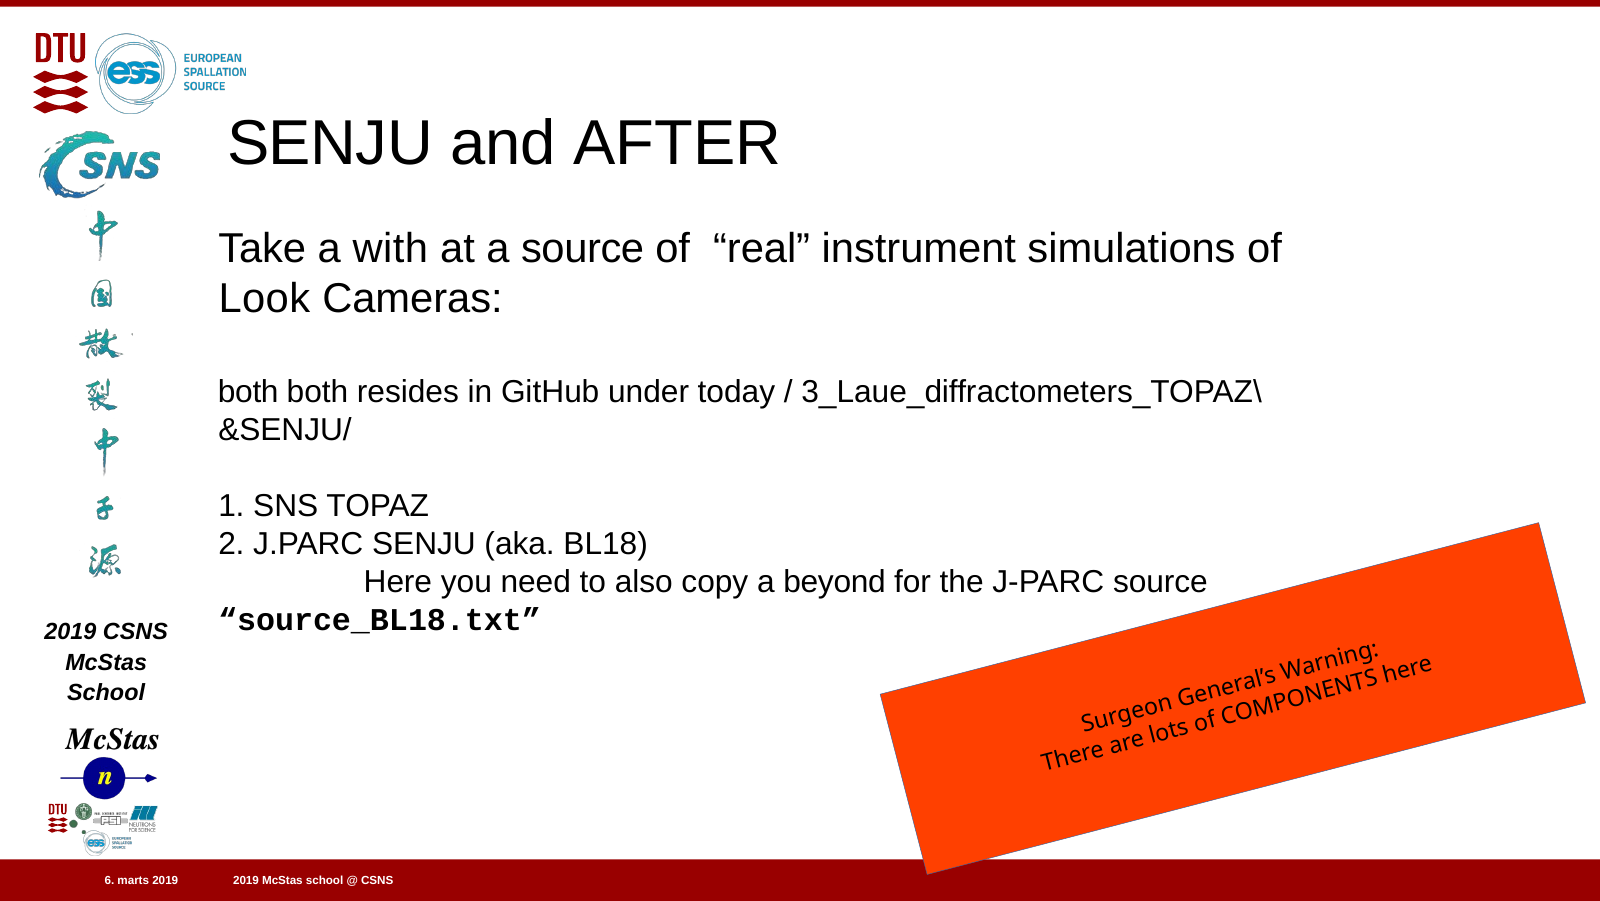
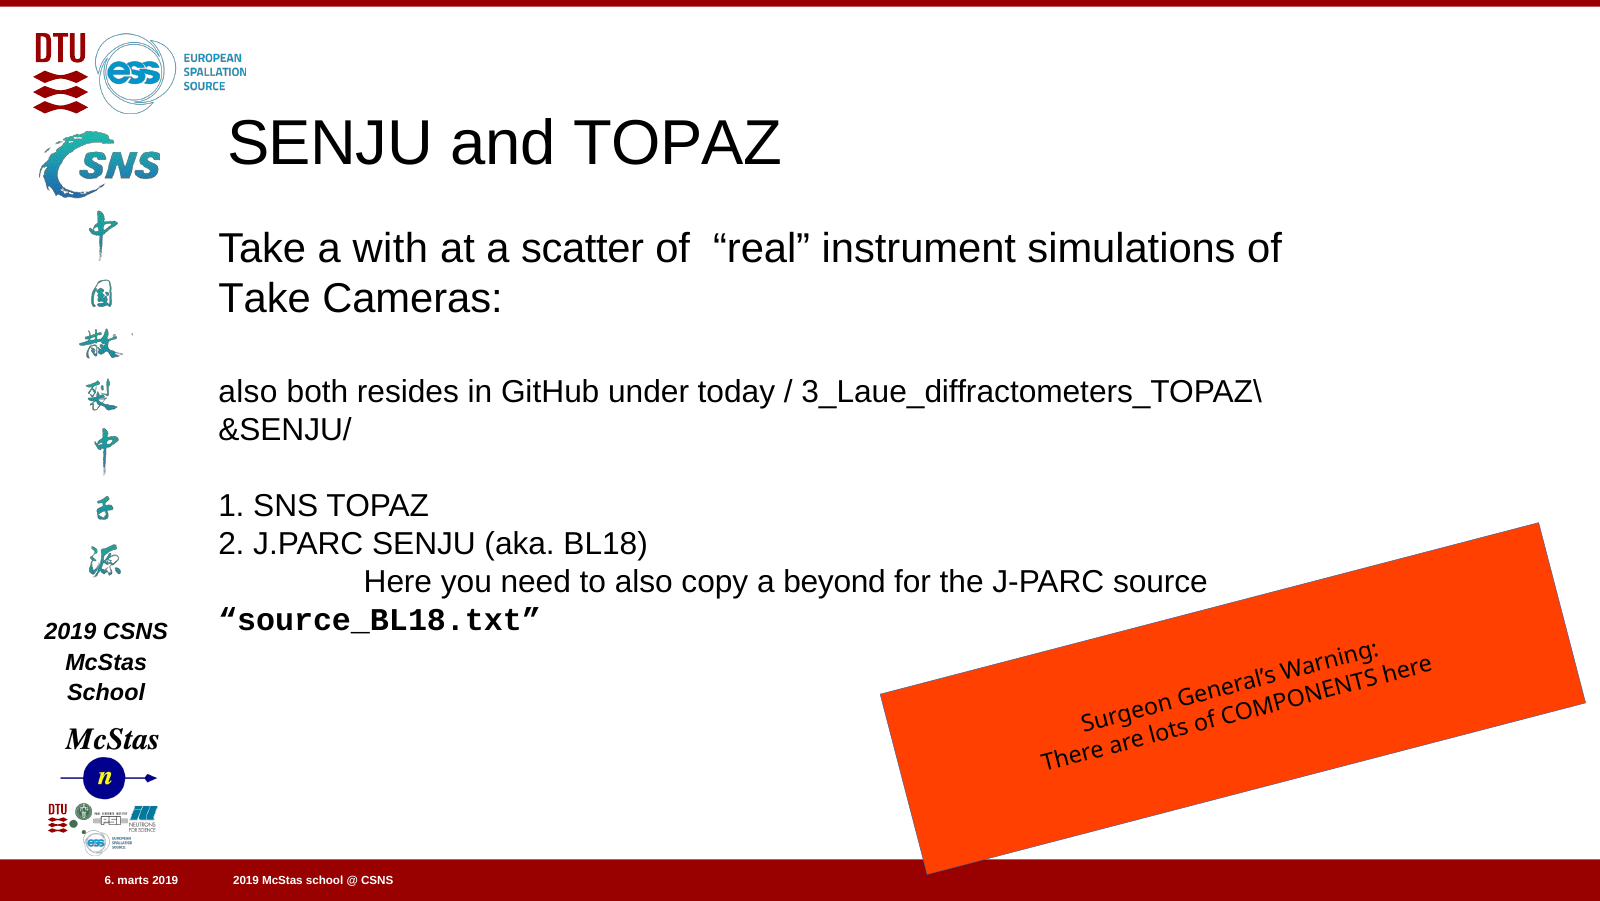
and AFTER: AFTER -> TOPAZ
a source: source -> scatter
Look at (264, 298): Look -> Take
both at (248, 392): both -> also
